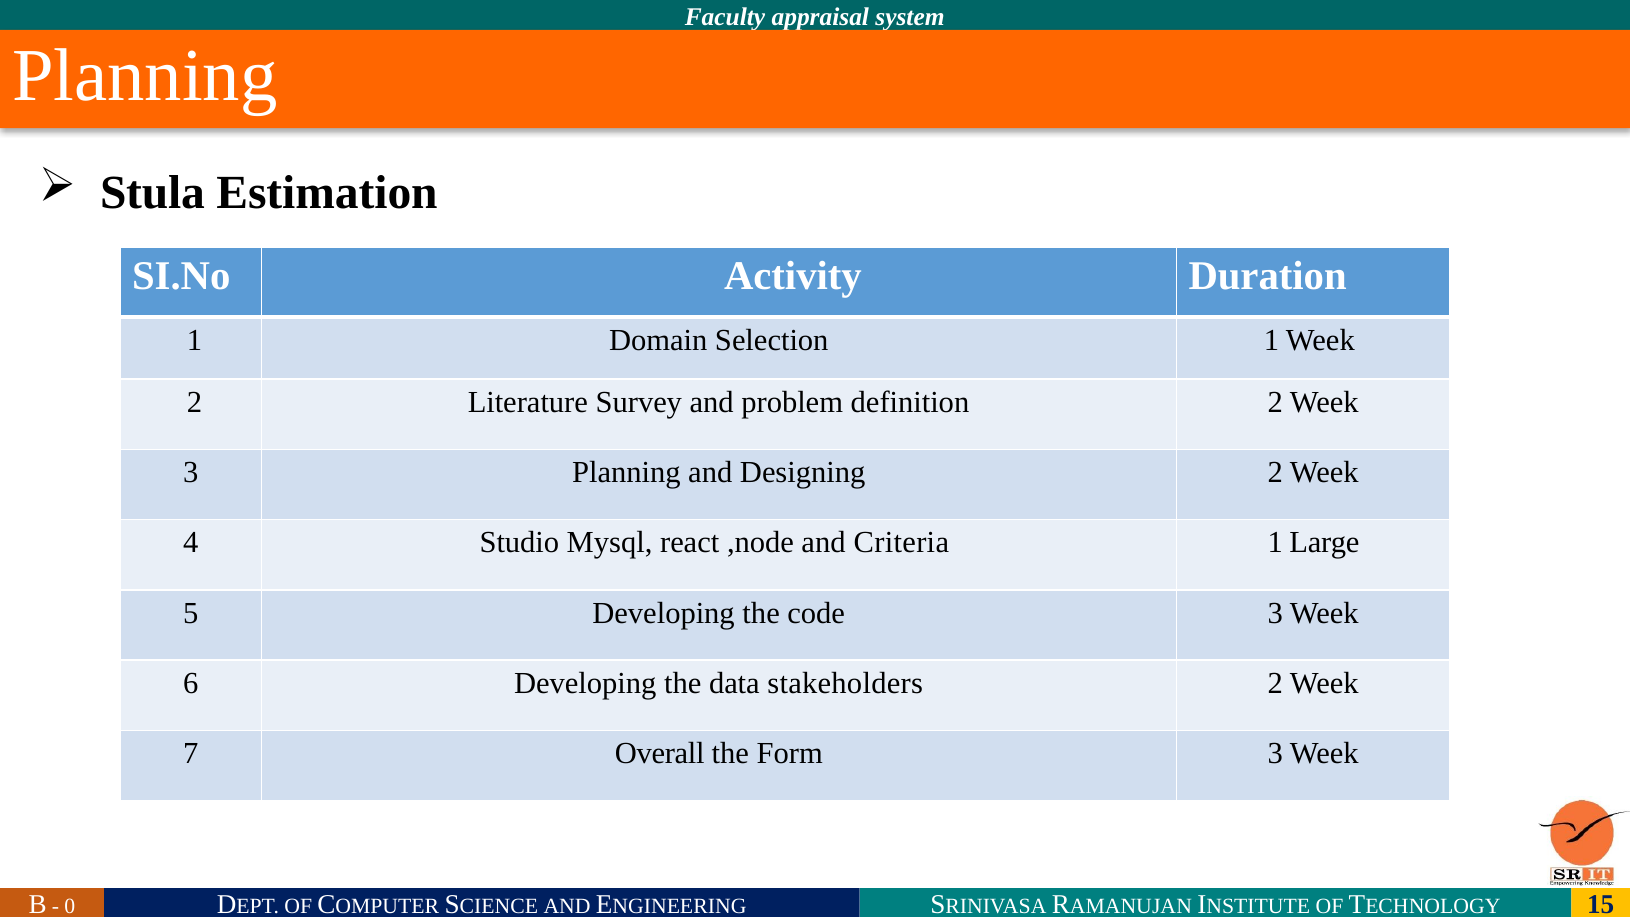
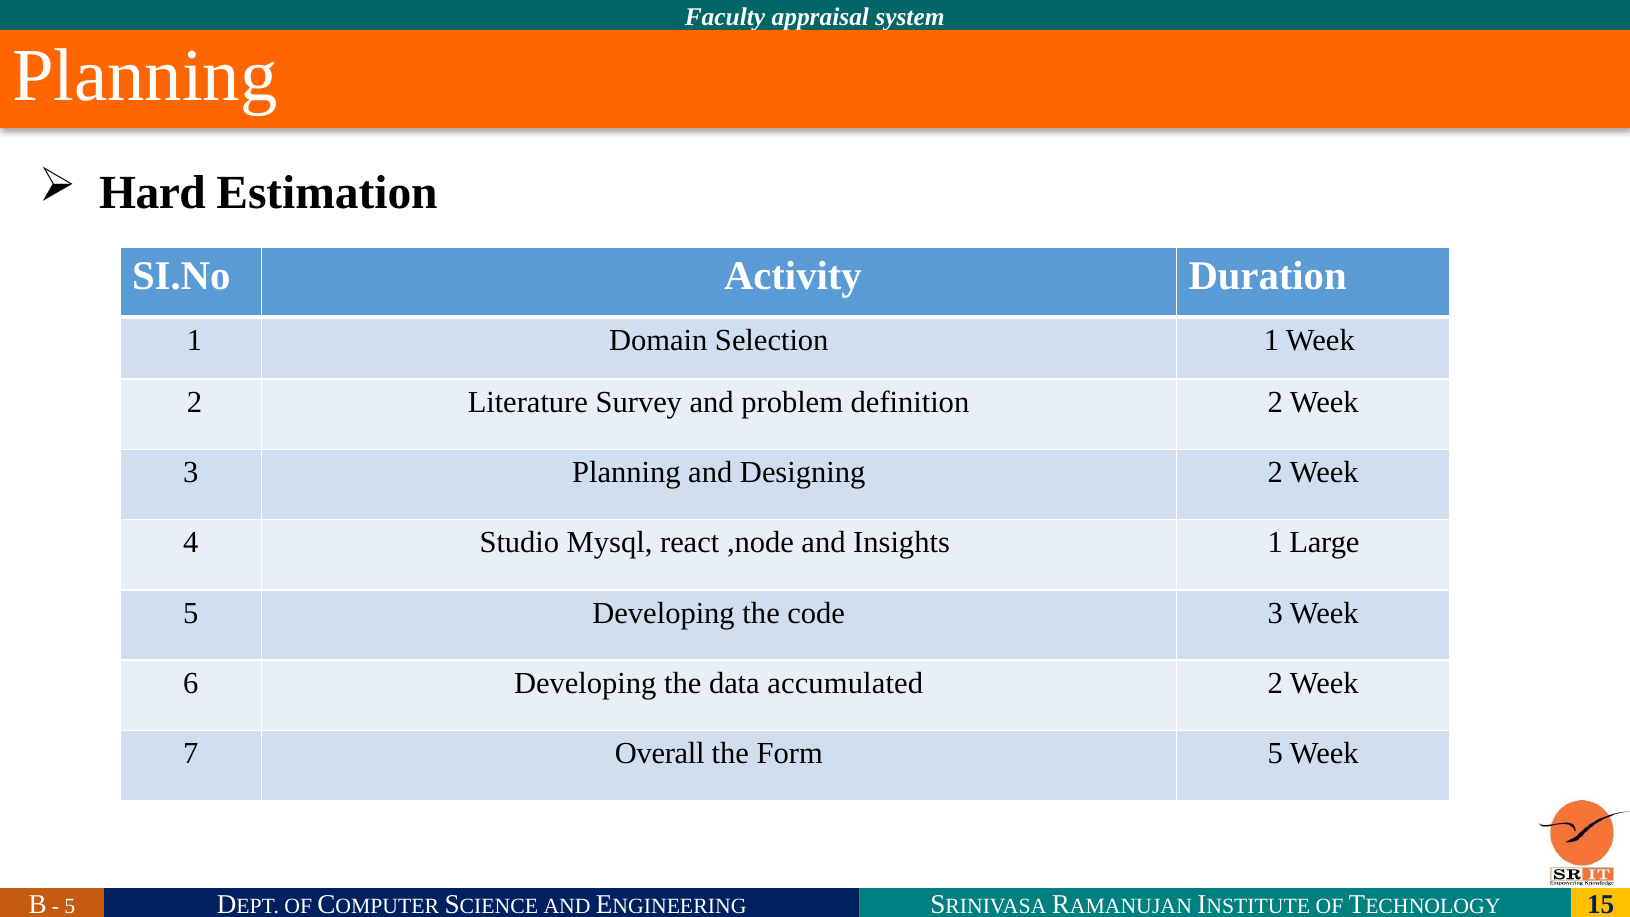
Stula: Stula -> Hard
Criteria: Criteria -> Insights
stakeholders: stakeholders -> accumulated
Form 3: 3 -> 5
0 at (70, 906): 0 -> 5
